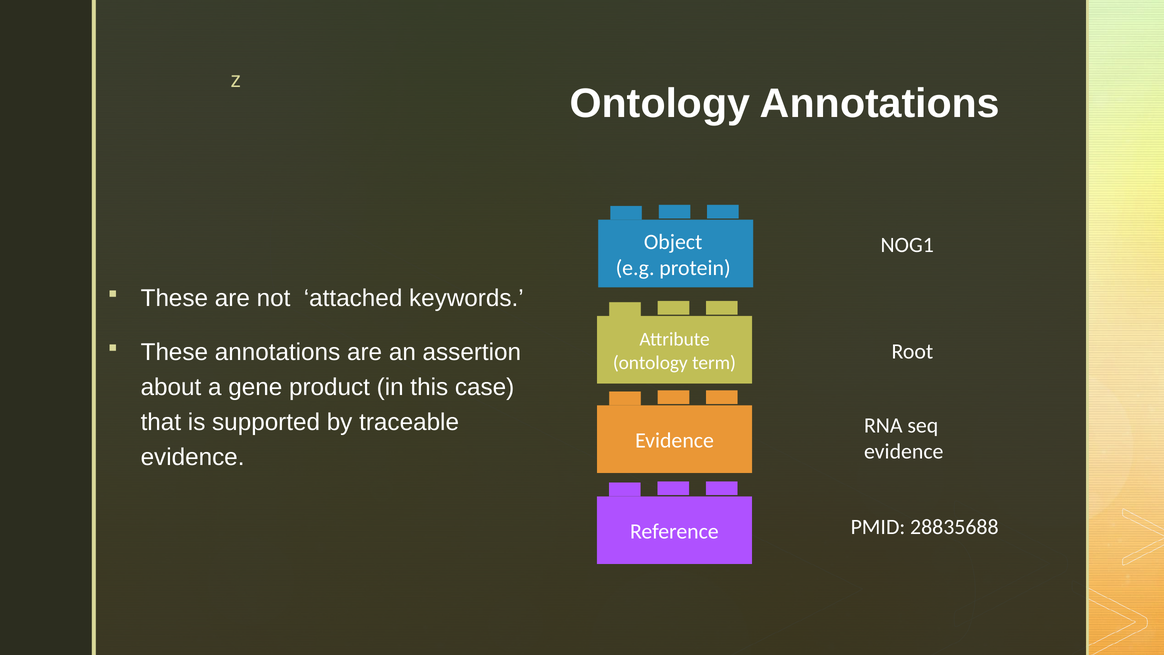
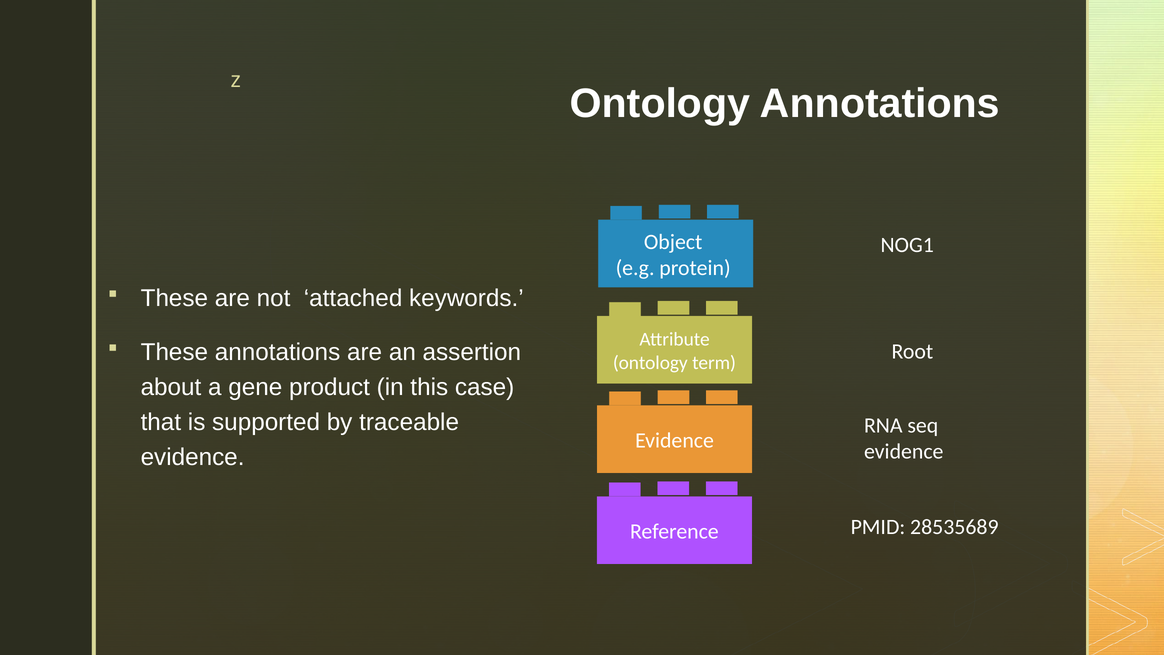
28835688: 28835688 -> 28535689
